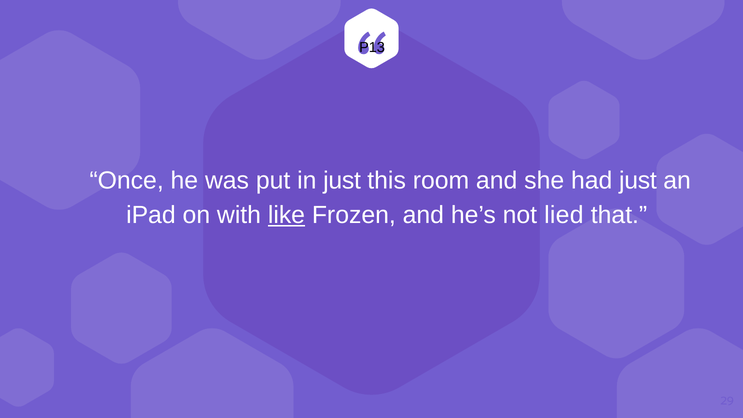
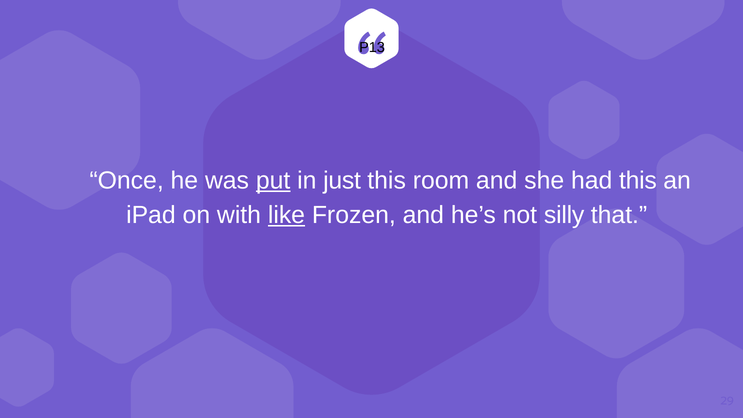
put underline: none -> present
had just: just -> this
lied: lied -> silly
